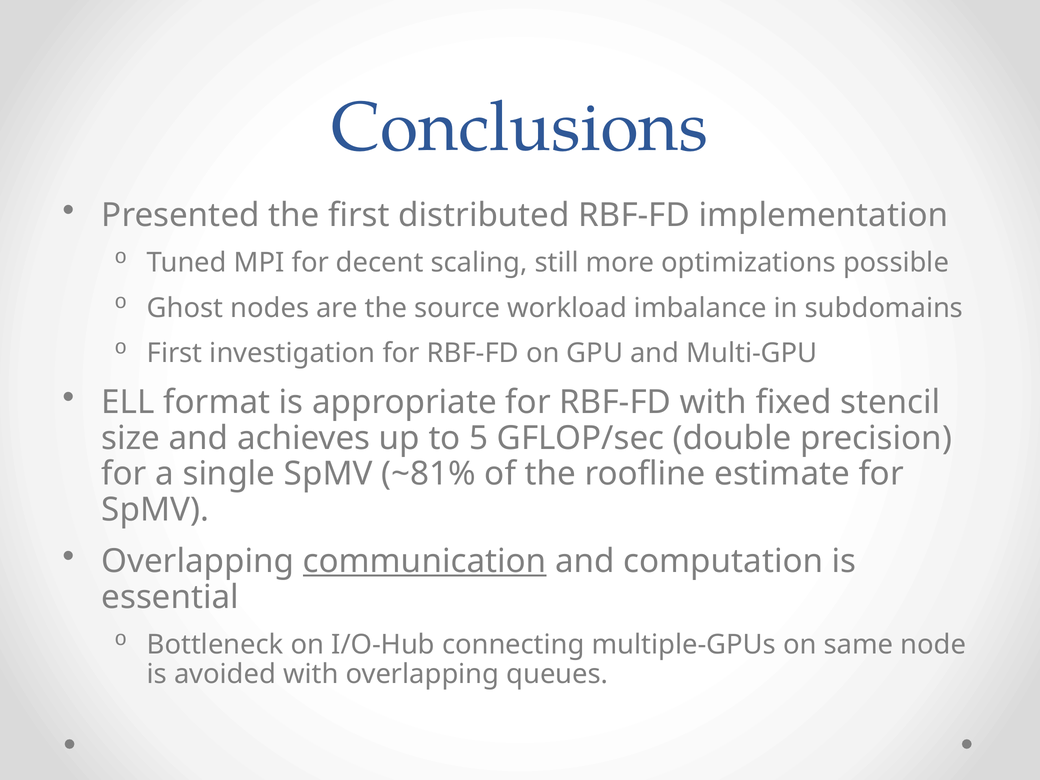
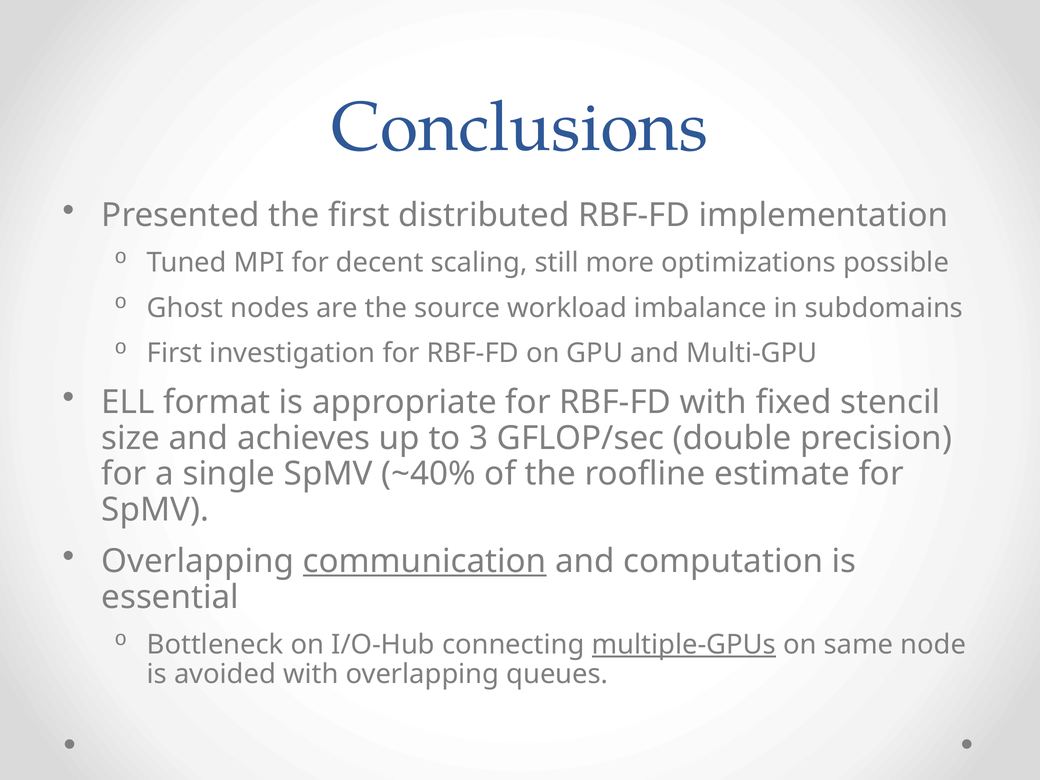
5: 5 -> 3
~81%: ~81% -> ~40%
multiple-GPUs underline: none -> present
